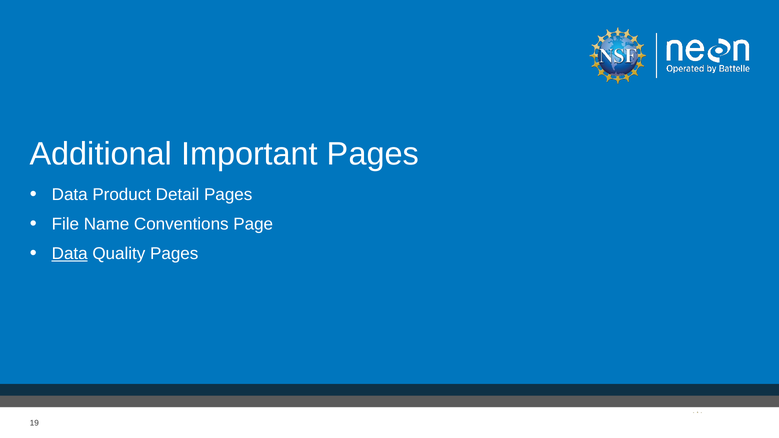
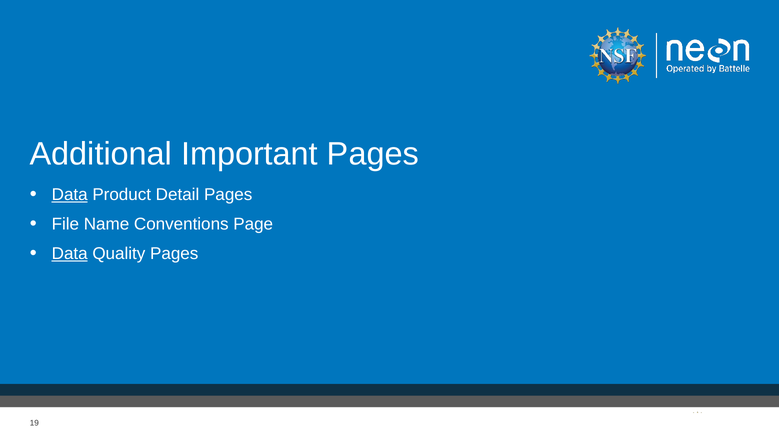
Data at (70, 195) underline: none -> present
